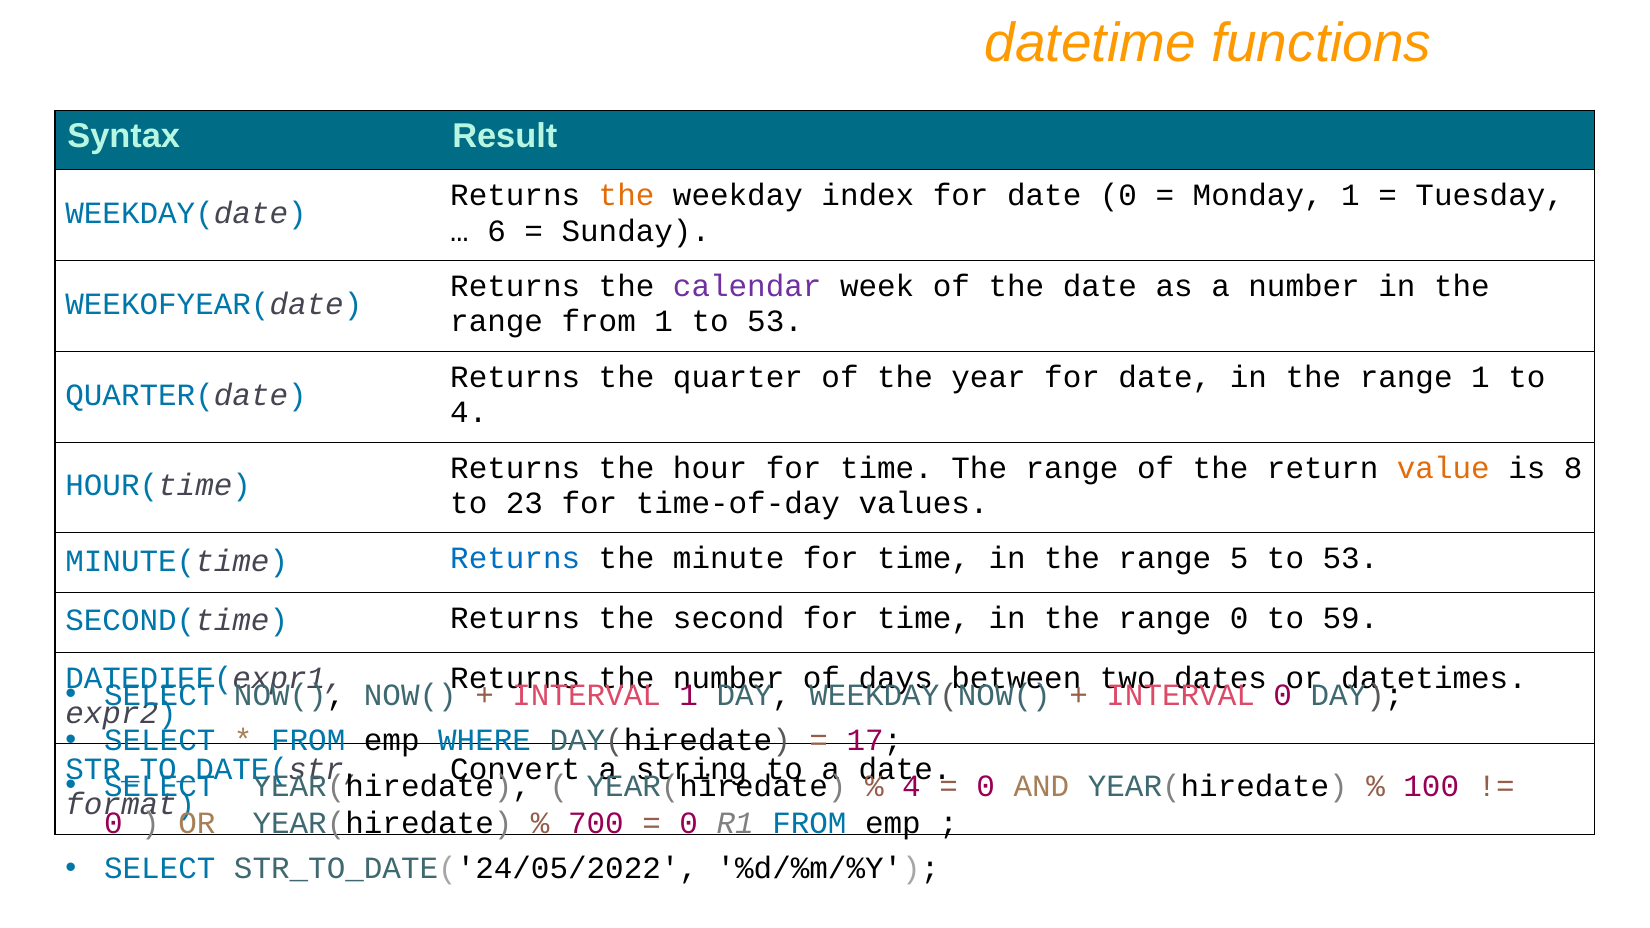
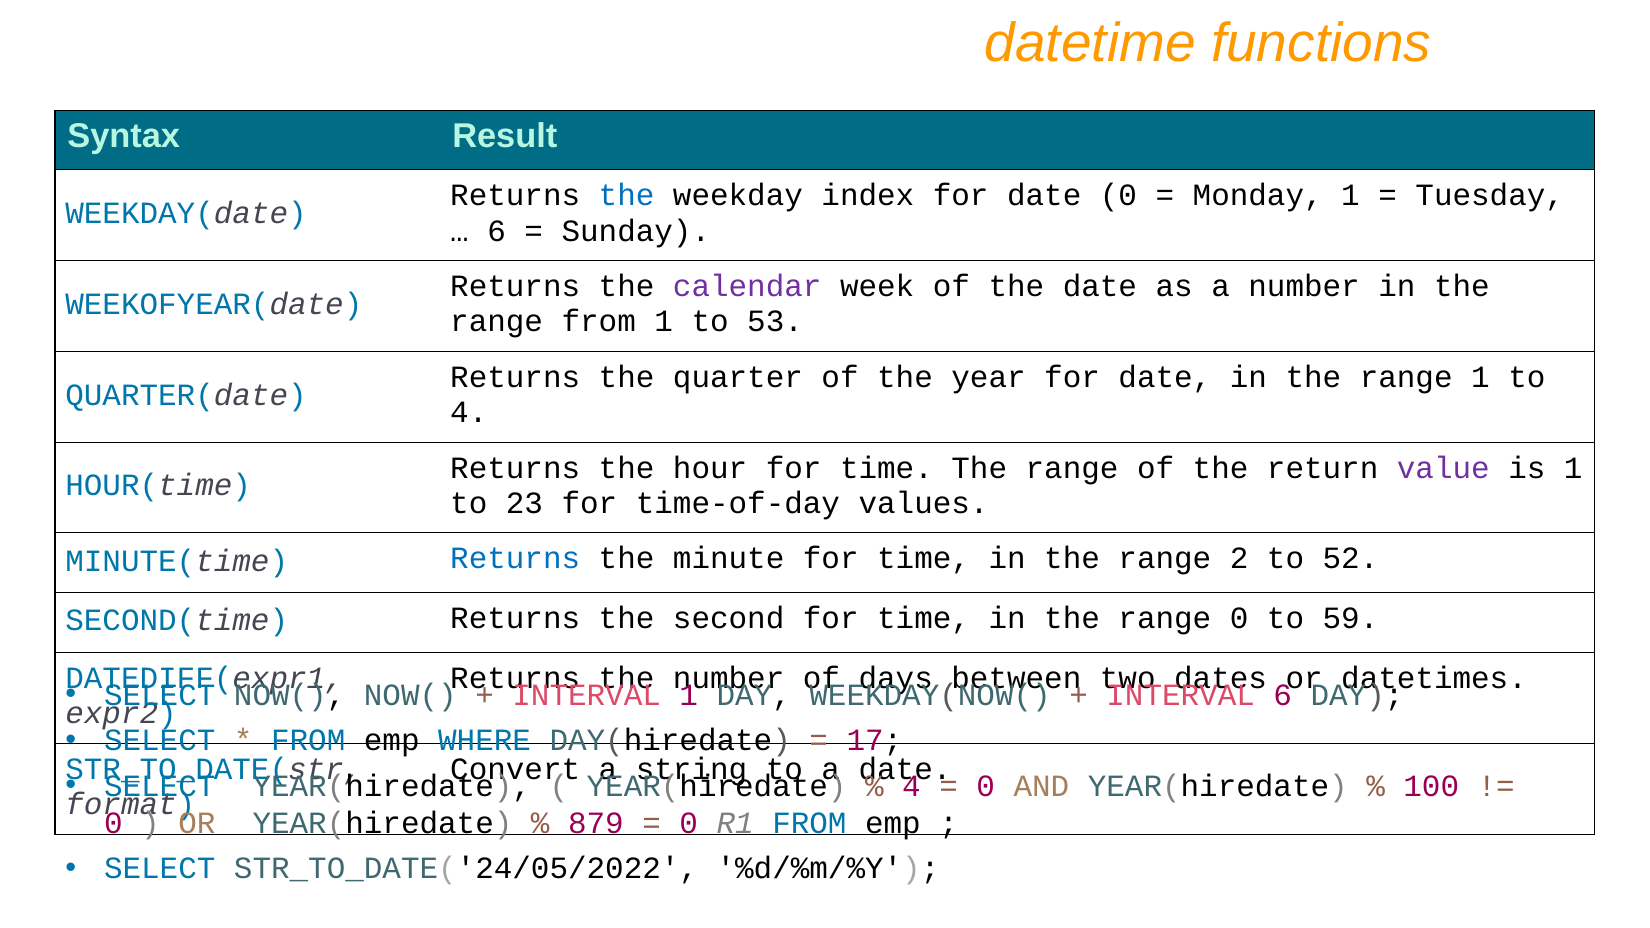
the at (627, 196) colour: orange -> blue
value colour: orange -> purple
is 8: 8 -> 1
5: 5 -> 2
53 at (1350, 559): 53 -> 52
0 at (1283, 695): 0 -> 6
700: 700 -> 879
